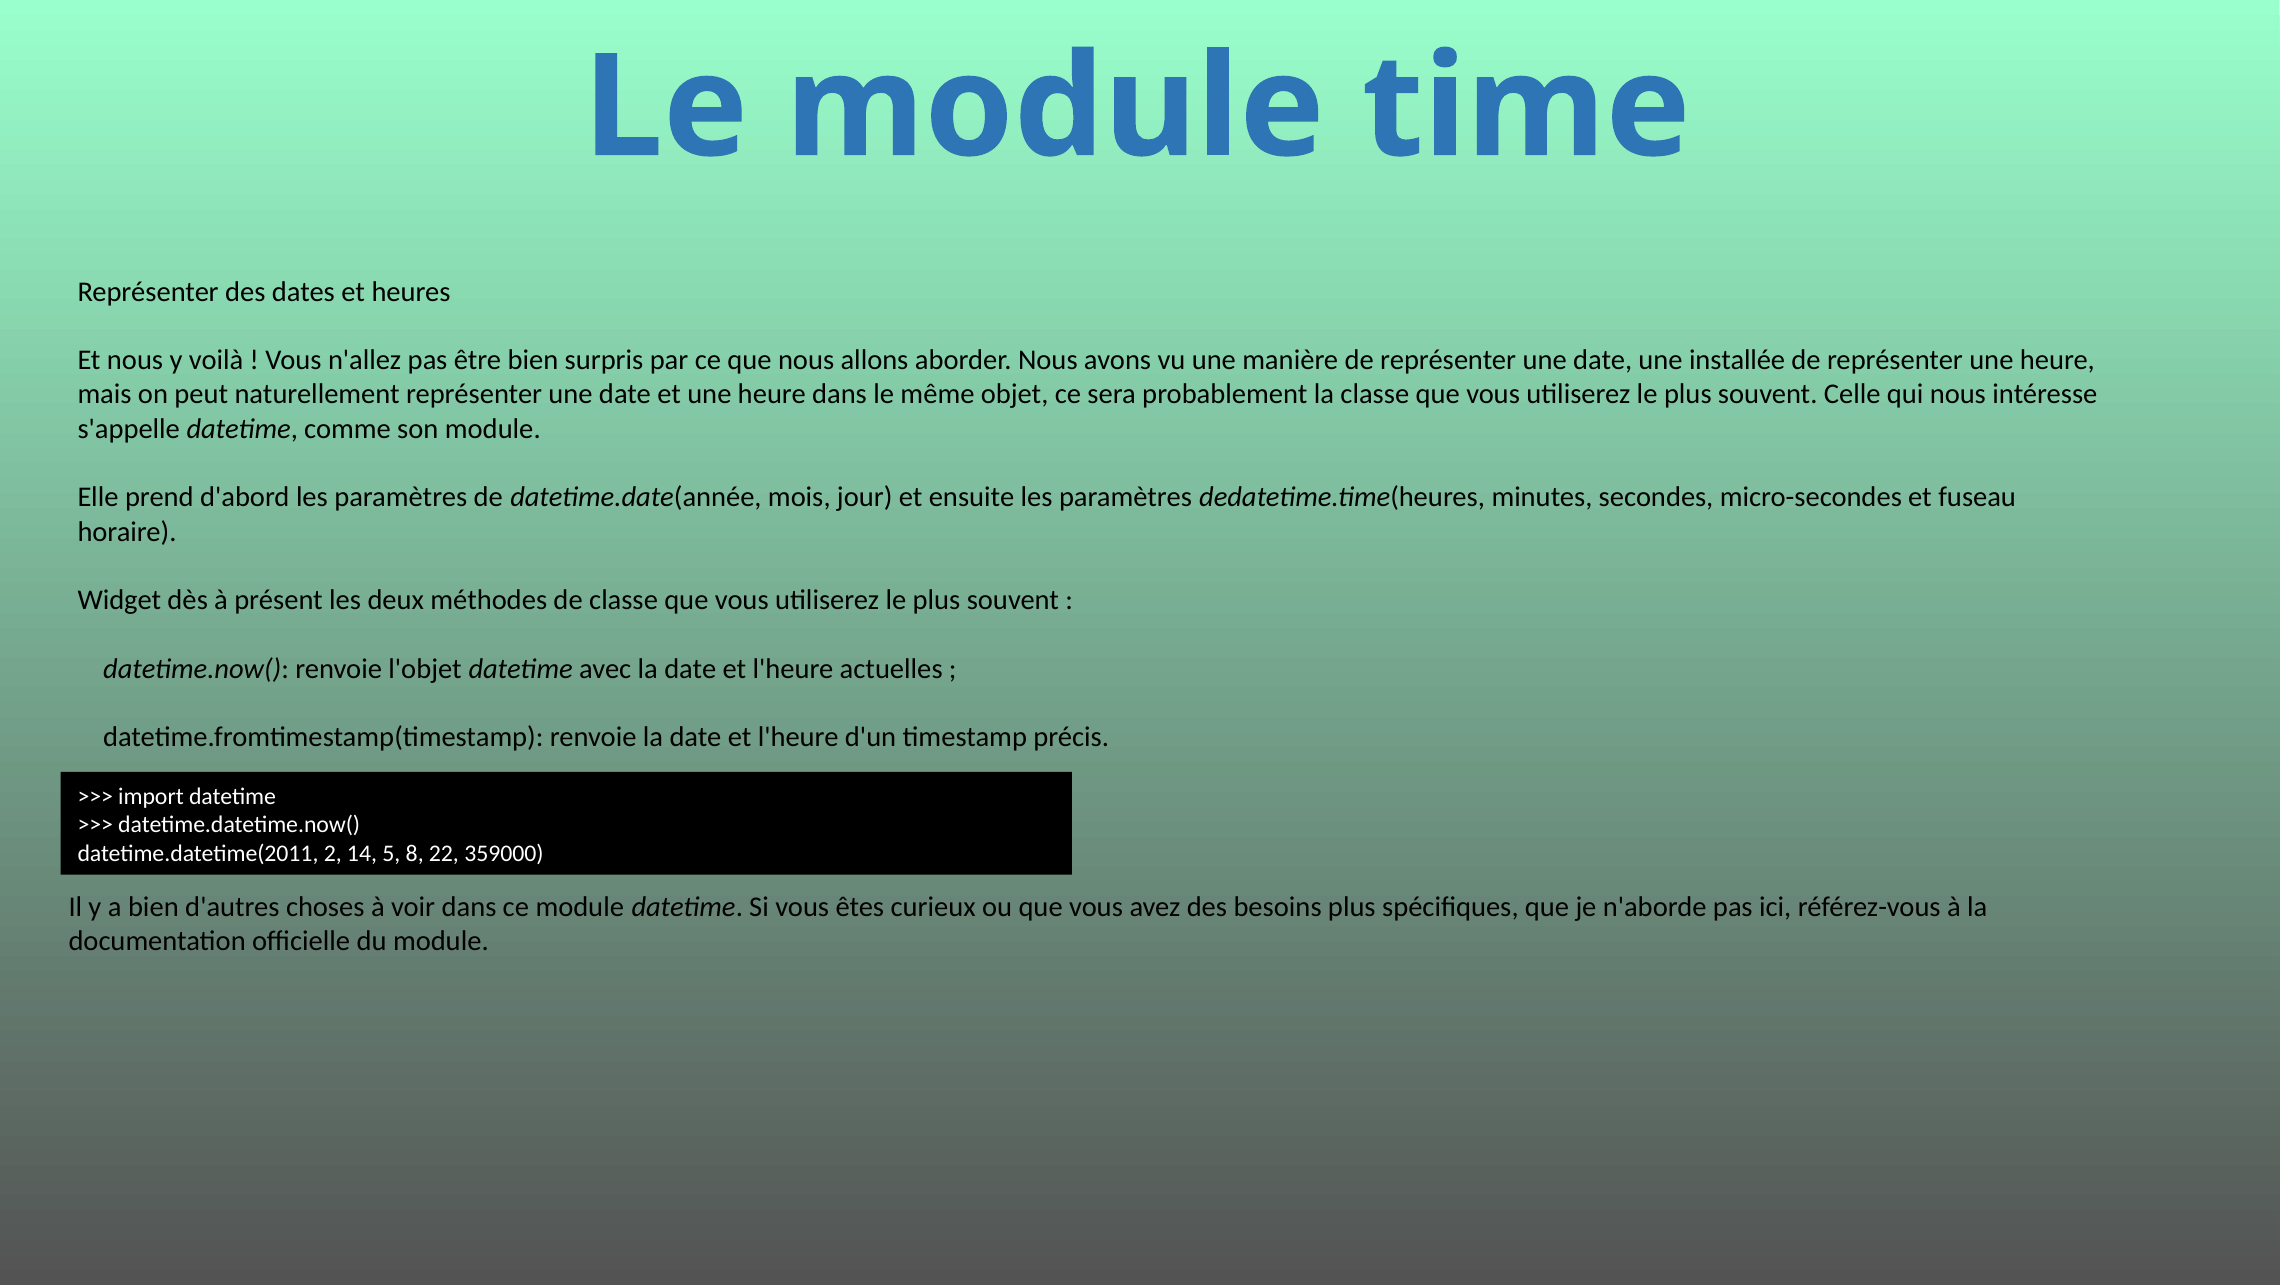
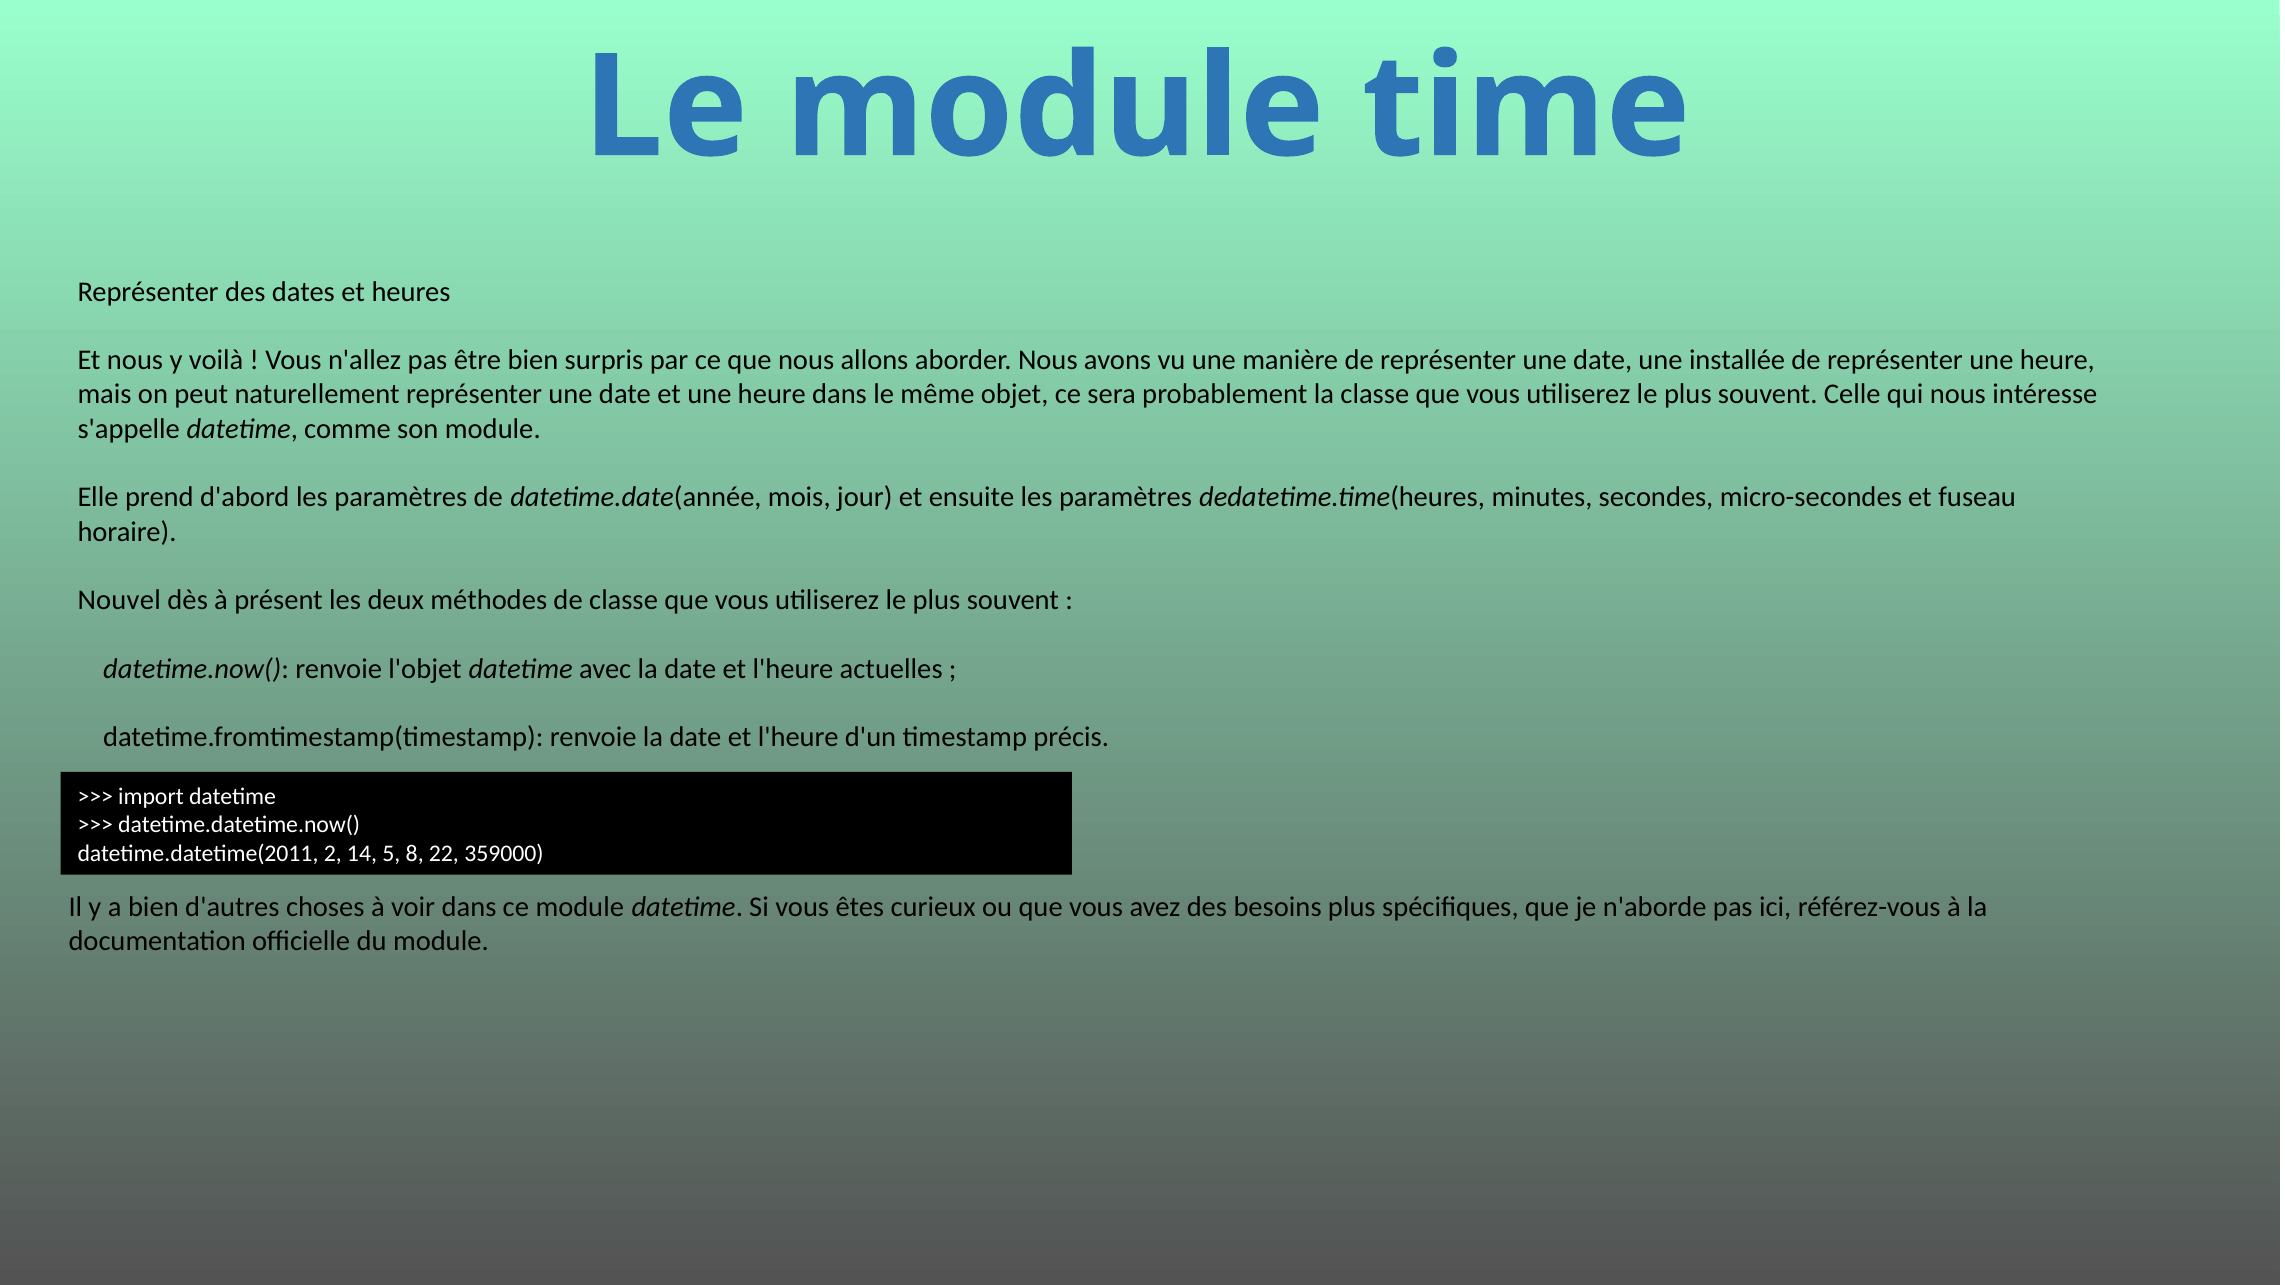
Widget: Widget -> Nouvel
